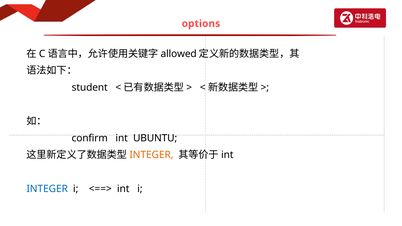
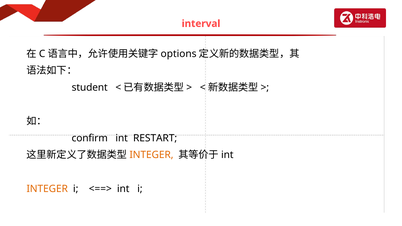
options: options -> interval
allowed: allowed -> options
UBUNTU: UBUNTU -> RESTART
INTEGER at (47, 189) colour: blue -> orange
